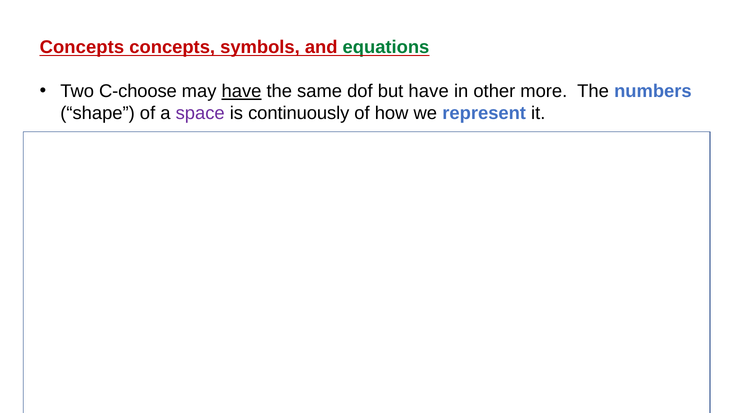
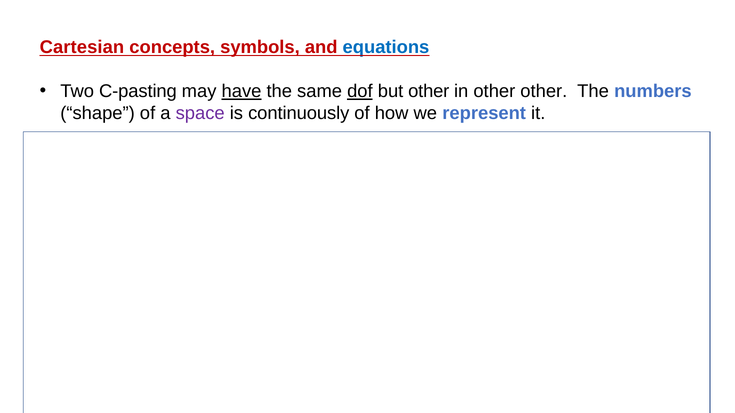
Concepts at (82, 47): Concepts -> Cartesian
equations colour: green -> blue
C-choose: C-choose -> C-pasting
dof underline: none -> present
but have: have -> other
other more: more -> other
